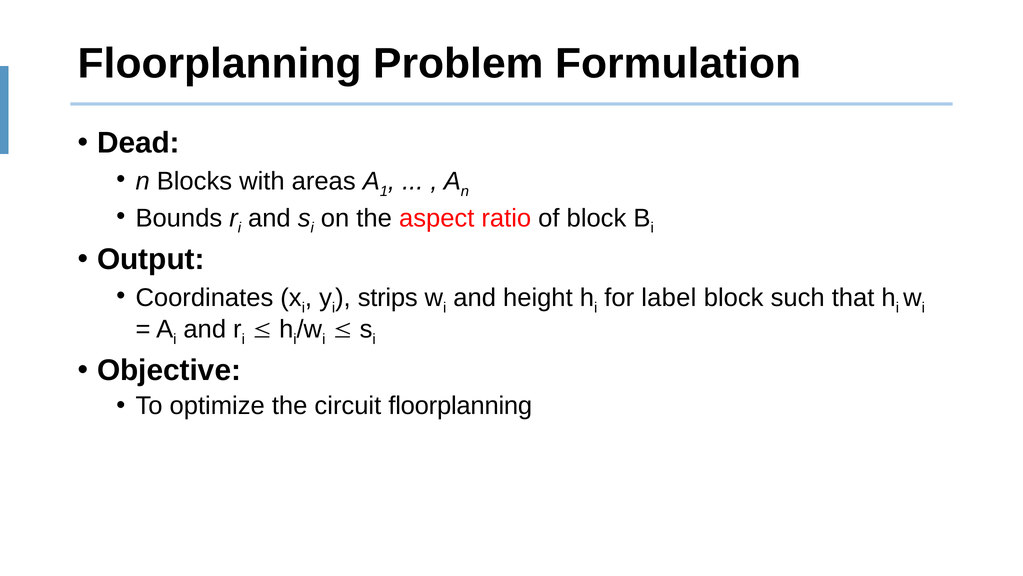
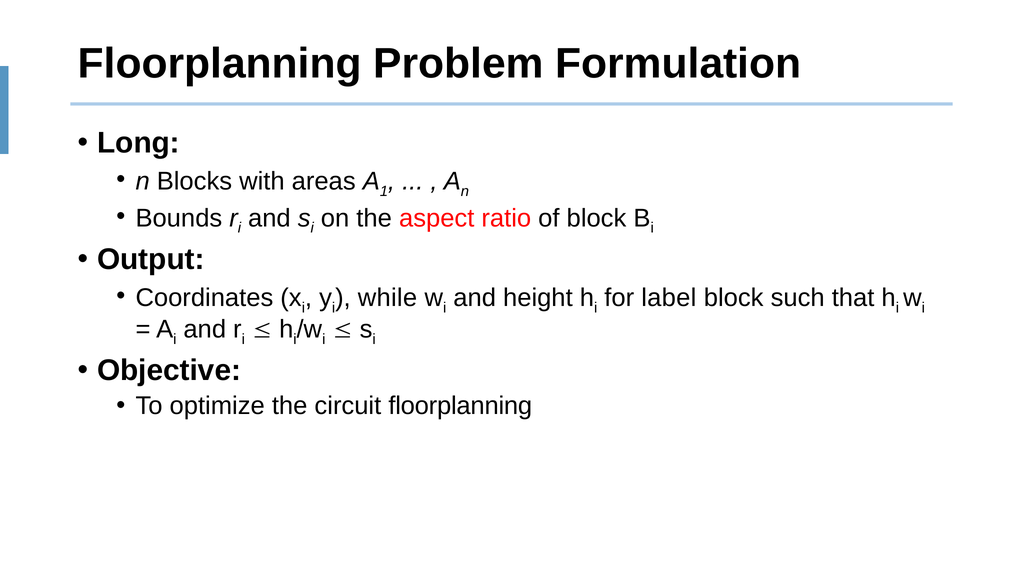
Dead: Dead -> Long
strips: strips -> while
